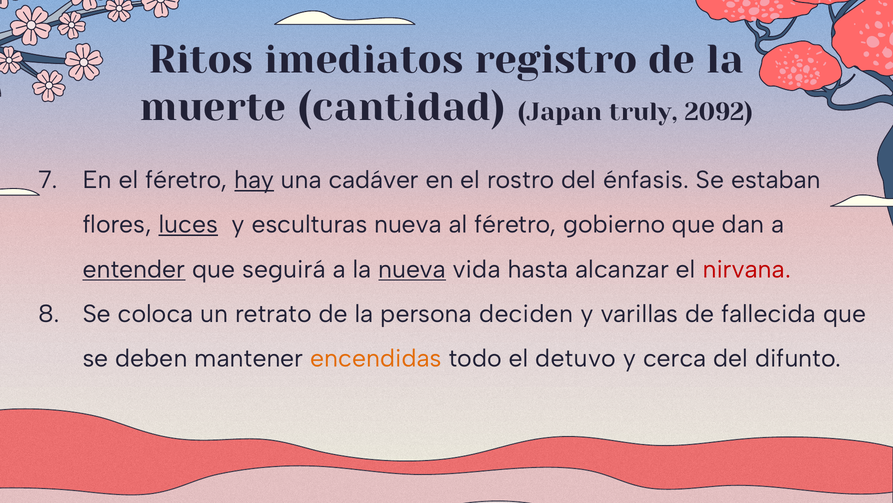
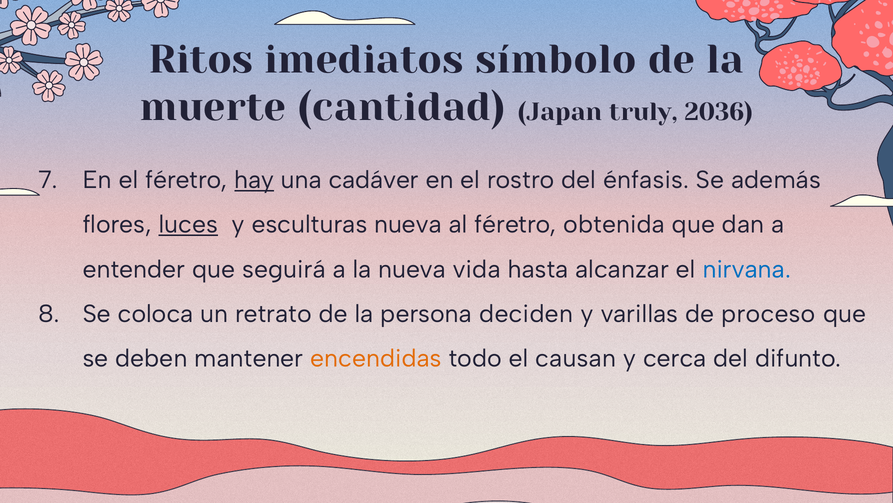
registro: registro -> símbolo
2092: 2092 -> 2036
estaban: estaban -> además
gobierno: gobierno -> obtenida
entender underline: present -> none
nueva at (412, 269) underline: present -> none
nirvana colour: red -> blue
fallecida: fallecida -> proceso
detuvo: detuvo -> causan
